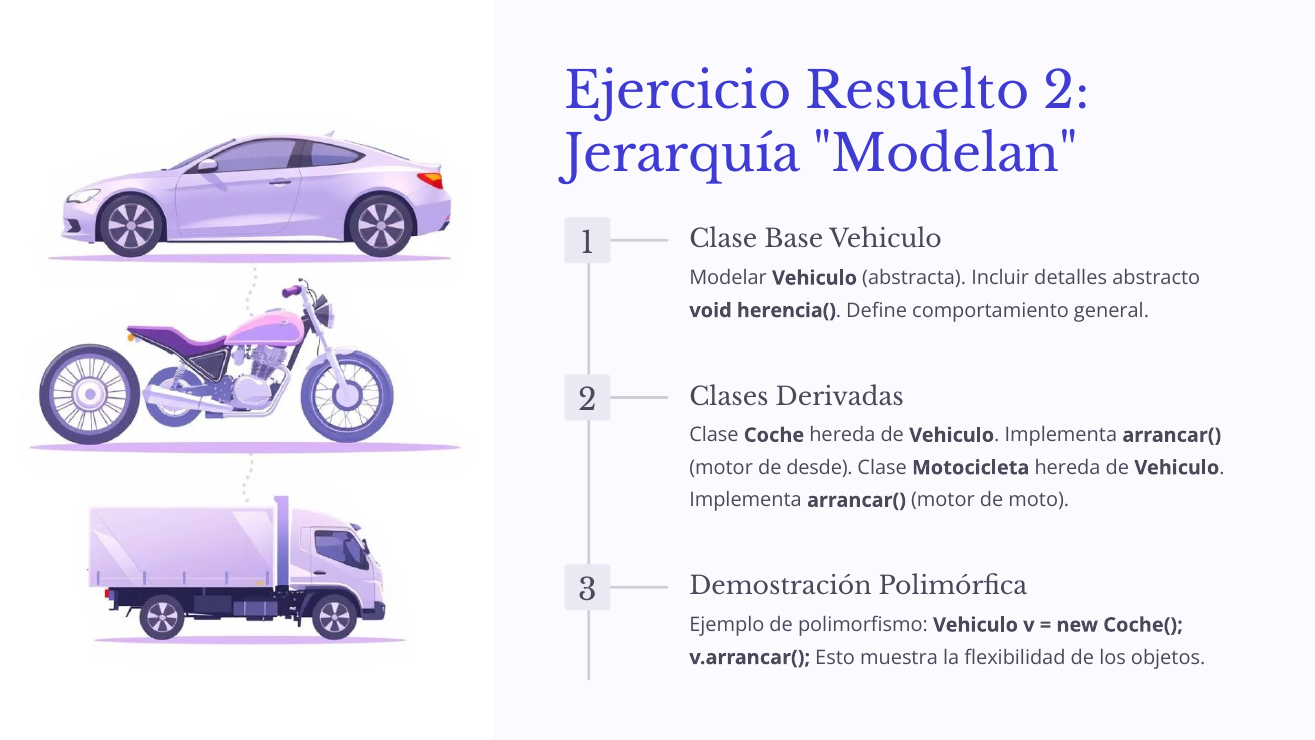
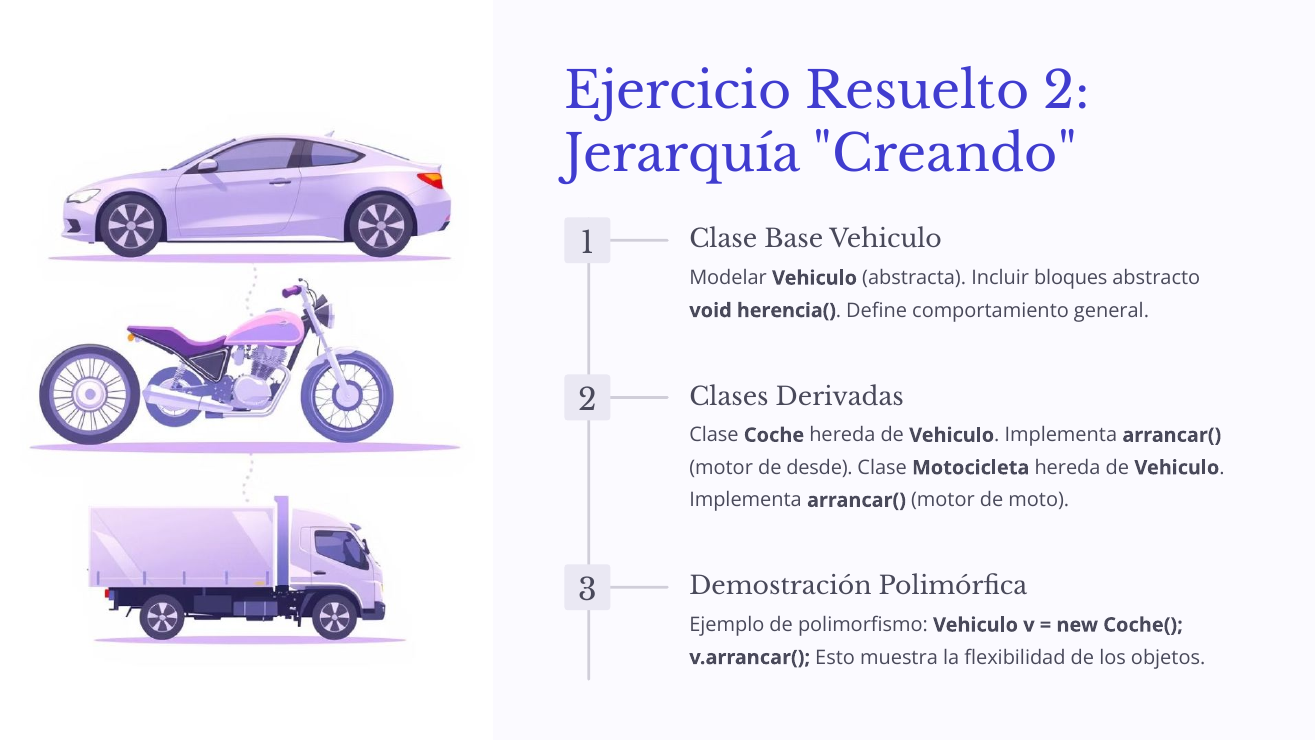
Modelan: Modelan -> Creando
detalles: detalles -> bloques
